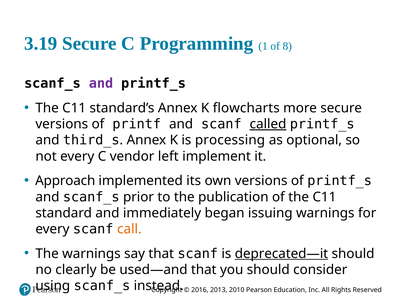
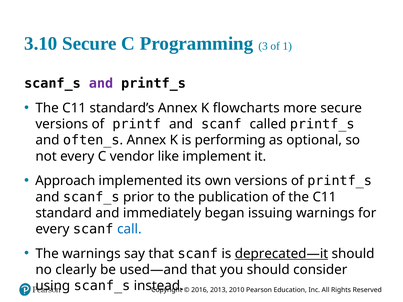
3.19: 3.19 -> 3.10
1: 1 -> 3
8: 8 -> 1
called underline: present -> none
third_s: third_s -> often_s
processing: processing -> performing
left: left -> like
call colour: orange -> blue
